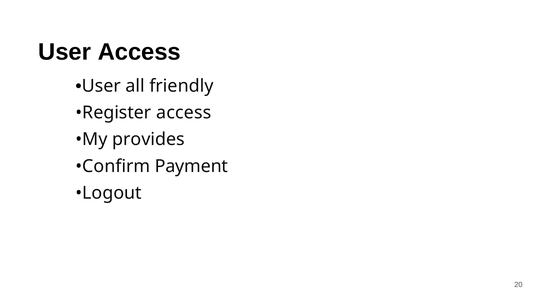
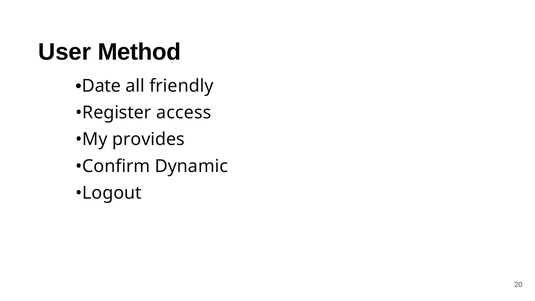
User Access: Access -> Method
User at (101, 86): User -> Date
Payment: Payment -> Dynamic
